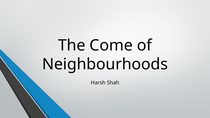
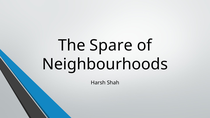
Come: Come -> Spare
